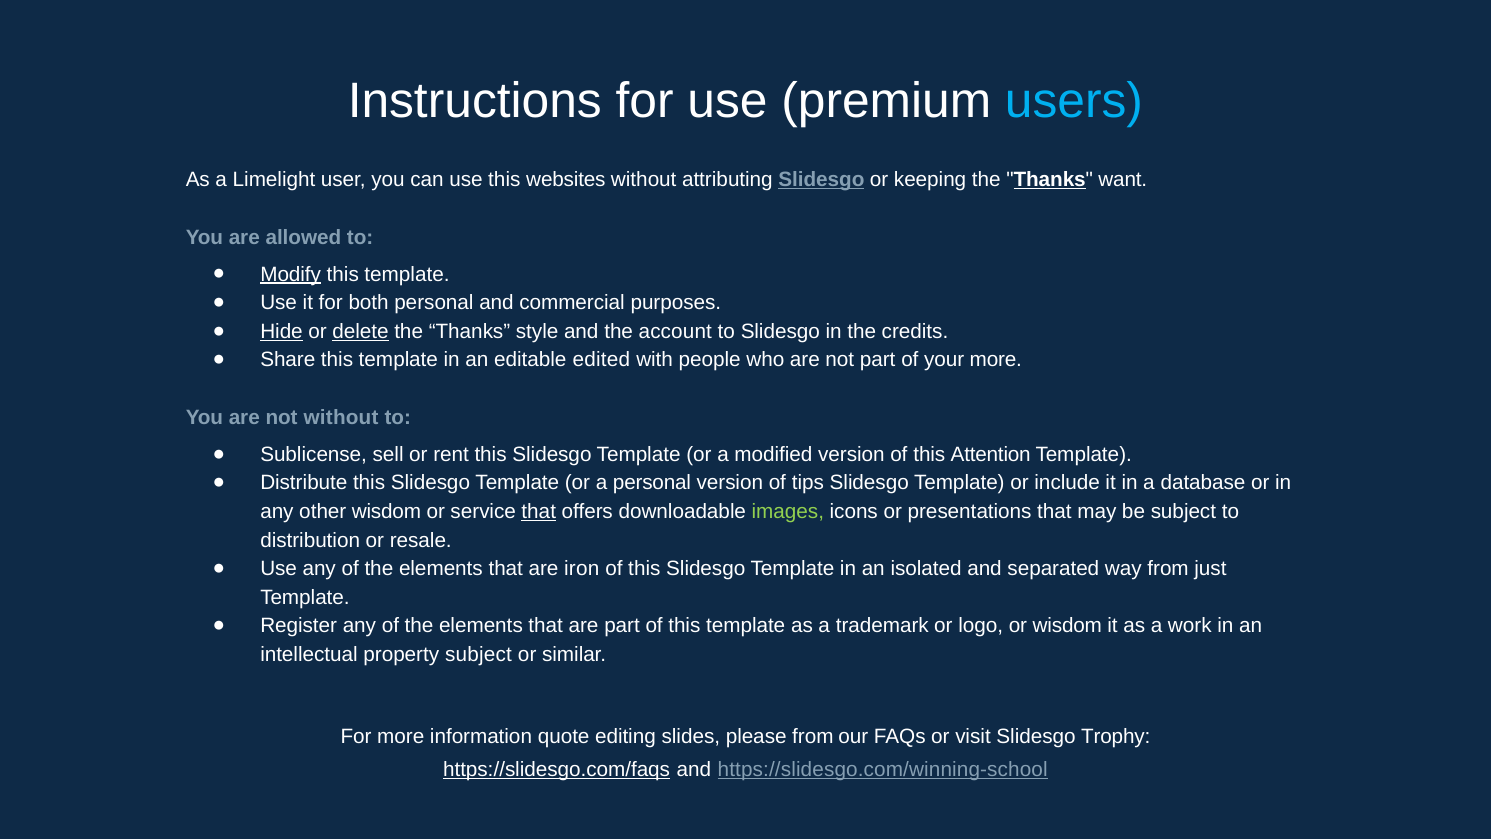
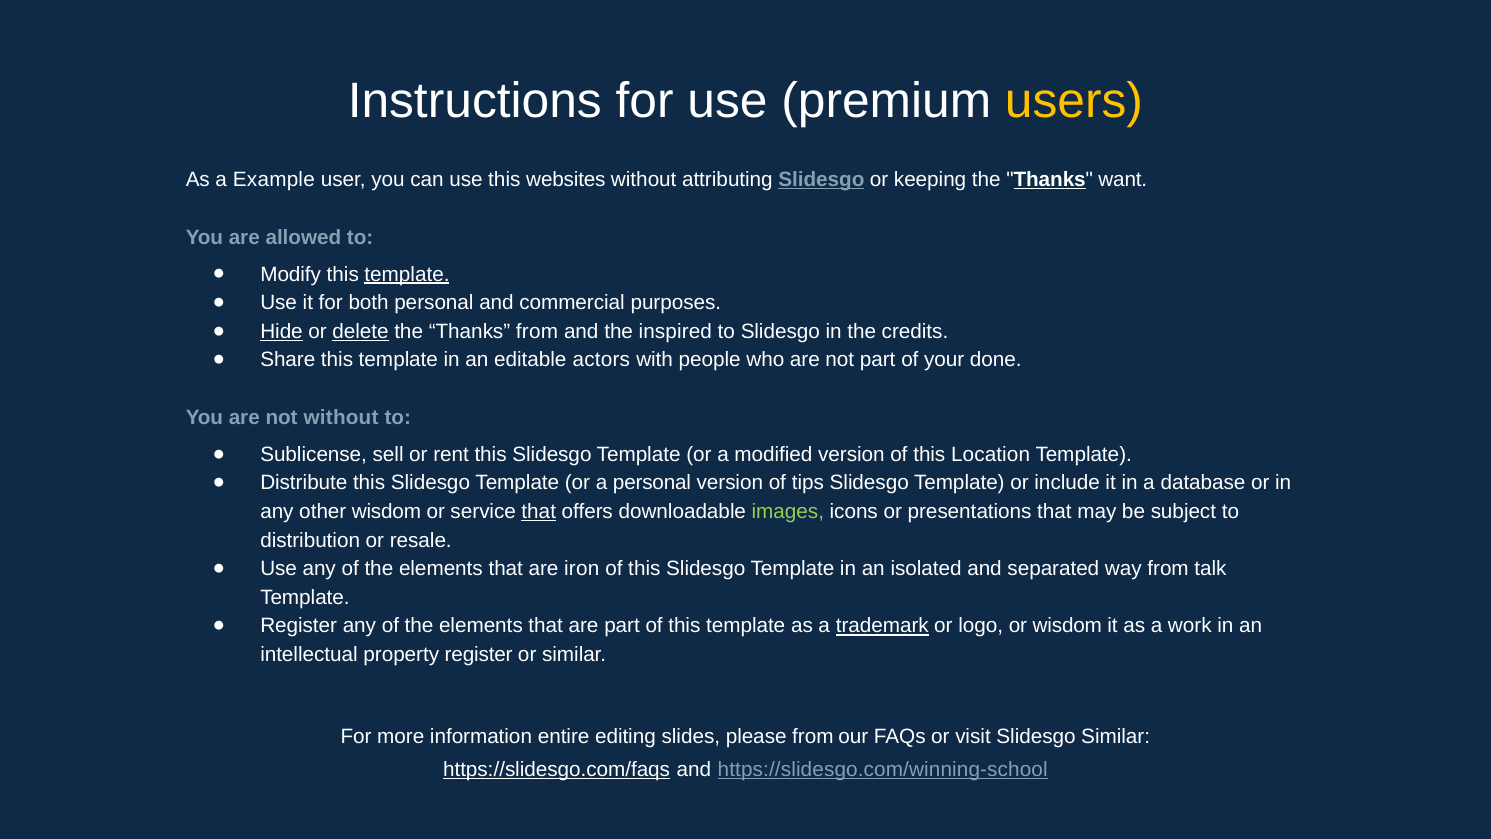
users colour: light blue -> yellow
Limelight: Limelight -> Example
Modify underline: present -> none
template at (407, 274) underline: none -> present
Thanks style: style -> from
account: account -> inspired
edited: edited -> actors
your more: more -> done
Attention: Attention -> Location
just: just -> talk
trademark underline: none -> present
property subject: subject -> register
quote: quote -> entire
Slidesgo Trophy: Trophy -> Similar
